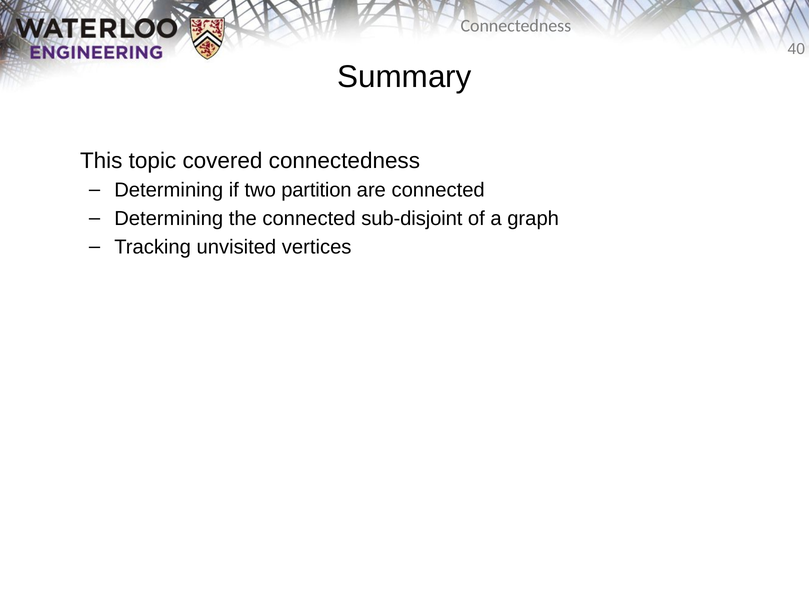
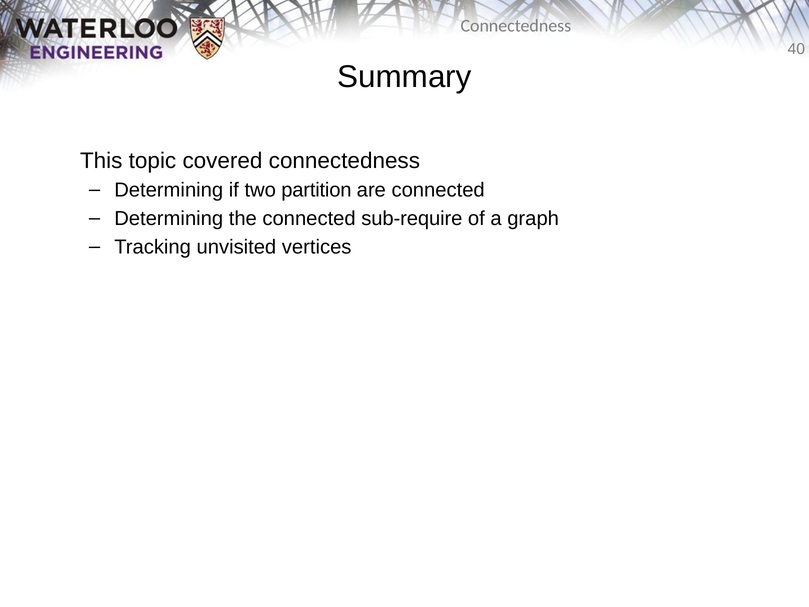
sub-disjoint: sub-disjoint -> sub-require
